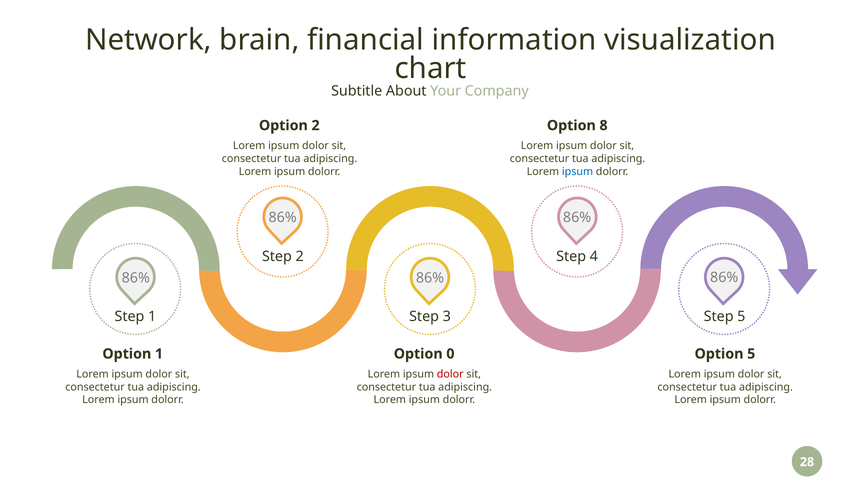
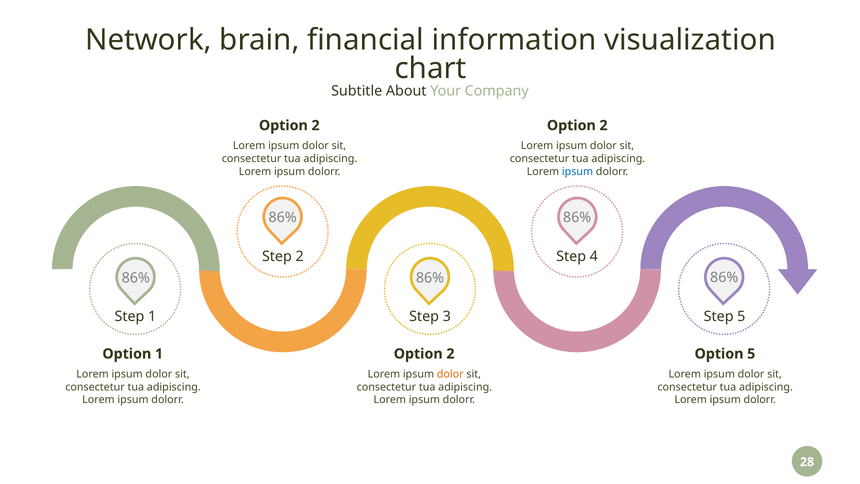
8 at (604, 125): 8 -> 2
0 at (450, 354): 0 -> 2
dolor at (450, 374) colour: red -> orange
